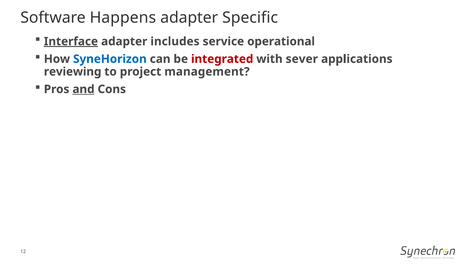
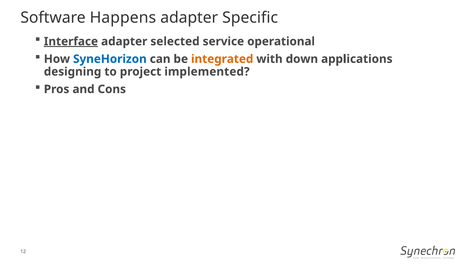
includes: includes -> selected
integrated colour: red -> orange
sever: sever -> down
reviewing: reviewing -> designing
management: management -> implemented
and underline: present -> none
